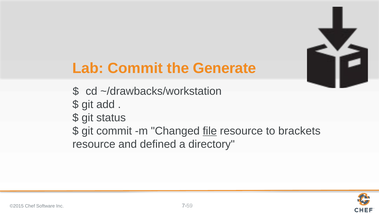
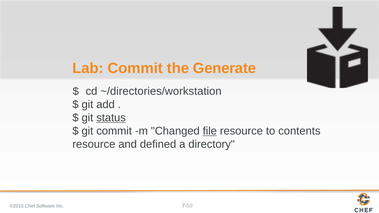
~/drawbacks/workstation: ~/drawbacks/workstation -> ~/directories/workstation
status underline: none -> present
brackets: brackets -> contents
